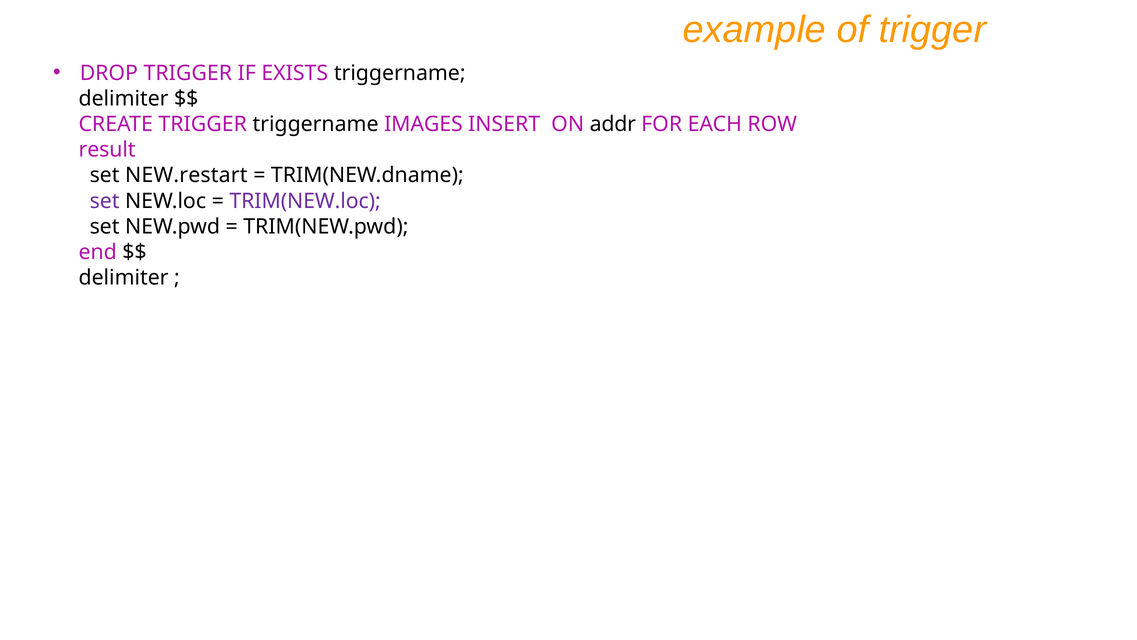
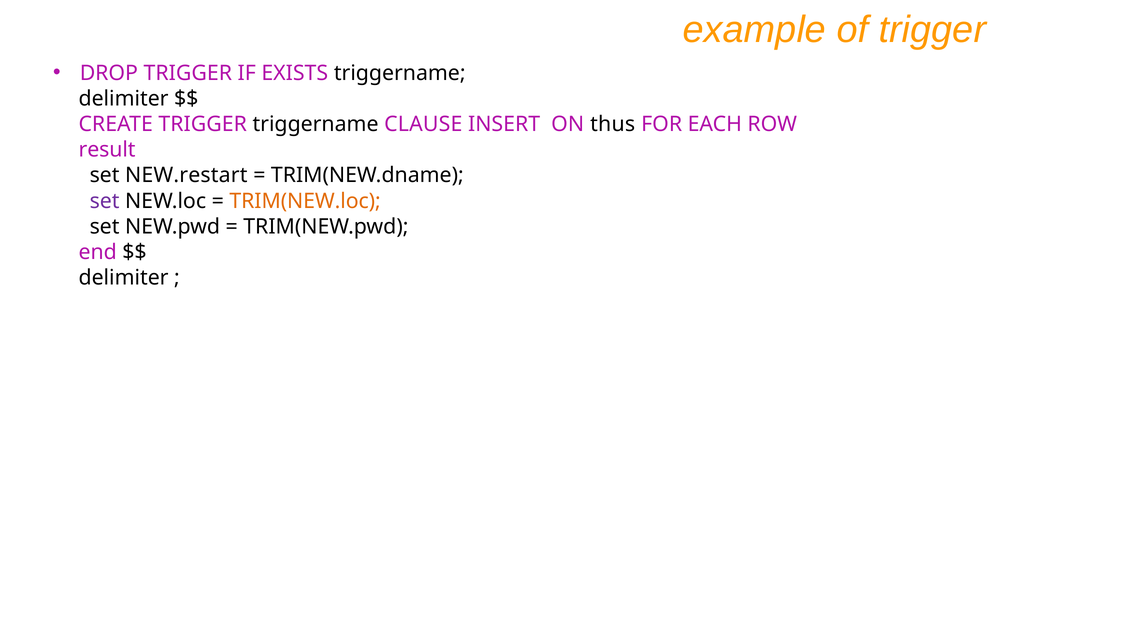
IMAGES: IMAGES -> CLAUSE
addr: addr -> thus
TRIM(NEW.loc colour: purple -> orange
